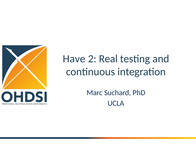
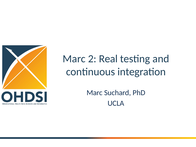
Have at (74, 59): Have -> Marc
